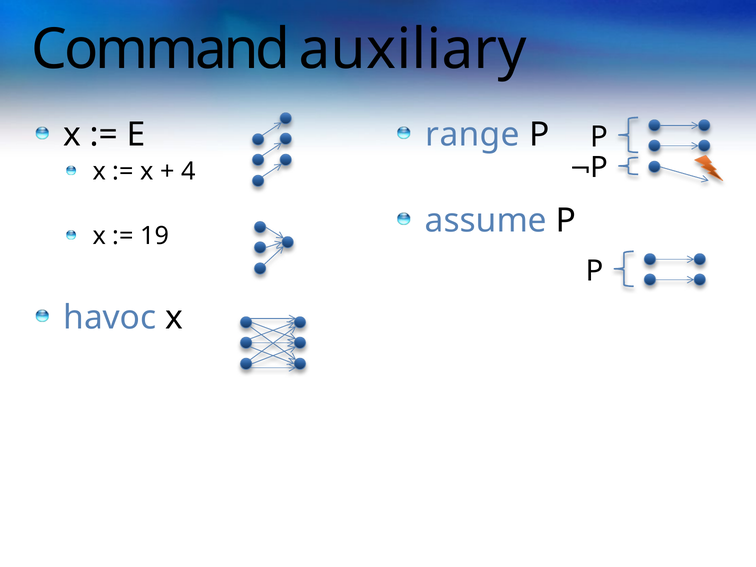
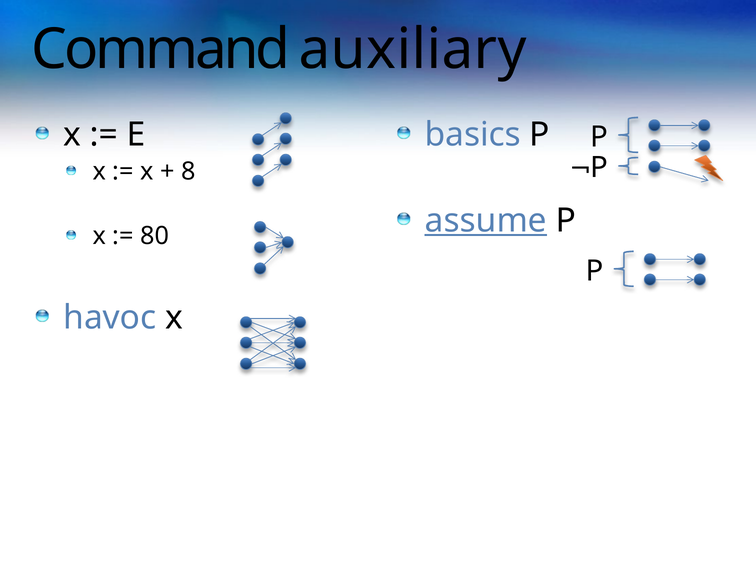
range: range -> basics
4: 4 -> 8
assume underline: none -> present
19: 19 -> 80
